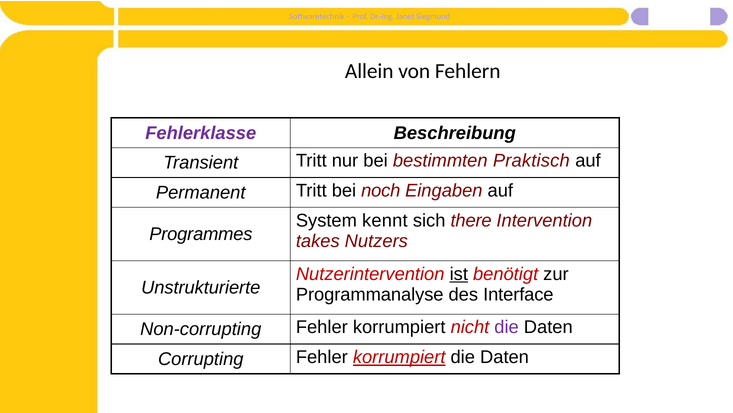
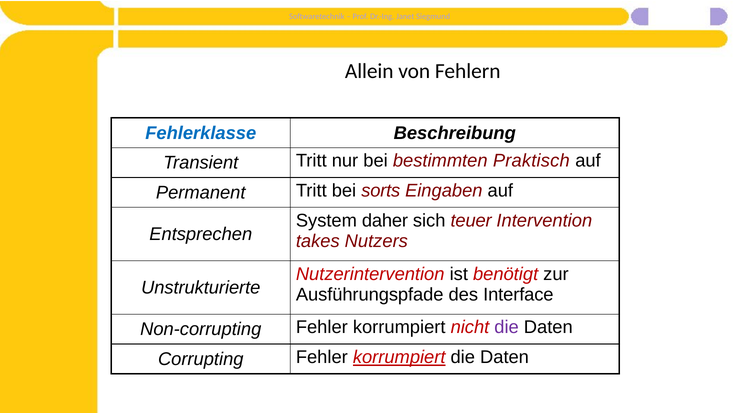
Fehlerklasse colour: purple -> blue
noch: noch -> sorts
kennt: kennt -> daher
there: there -> teuer
Programmes: Programmes -> Entsprechen
ist underline: present -> none
Programmanalyse: Programmanalyse -> Ausführungspfade
